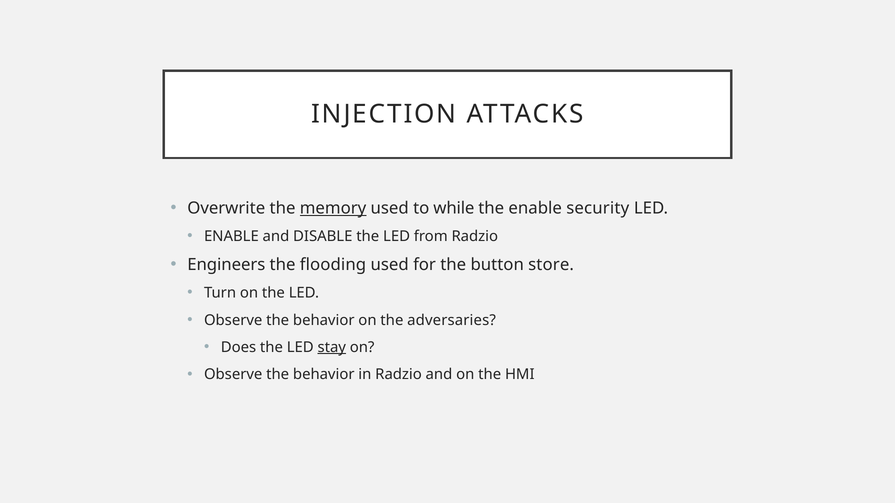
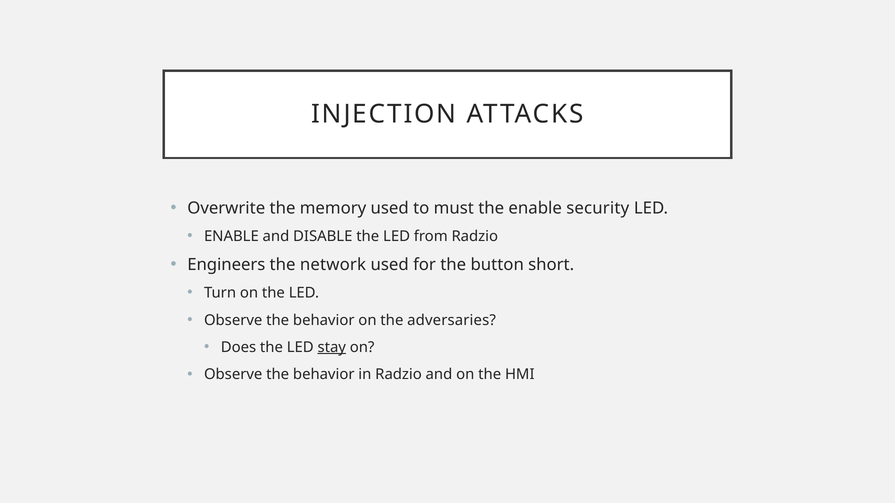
memory underline: present -> none
while: while -> must
flooding: flooding -> network
store: store -> short
